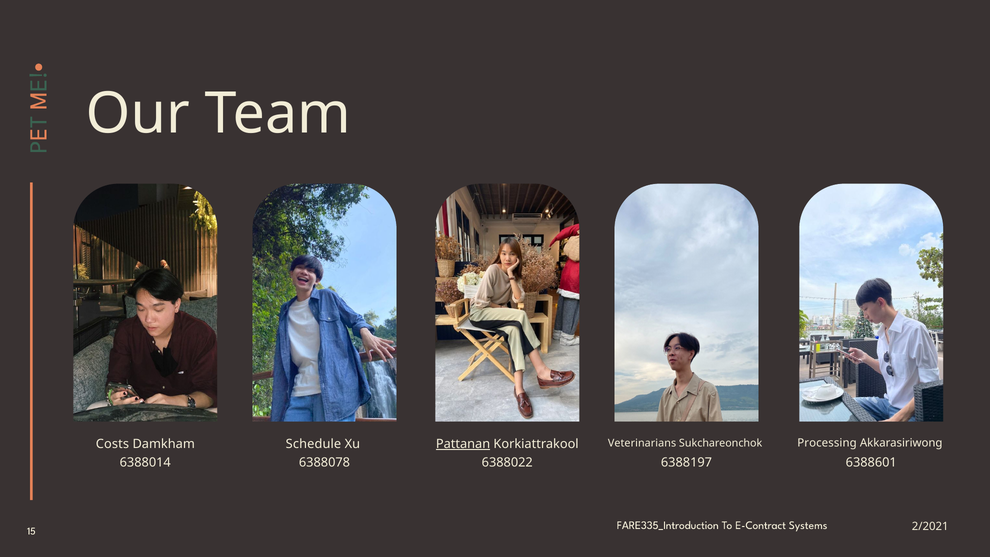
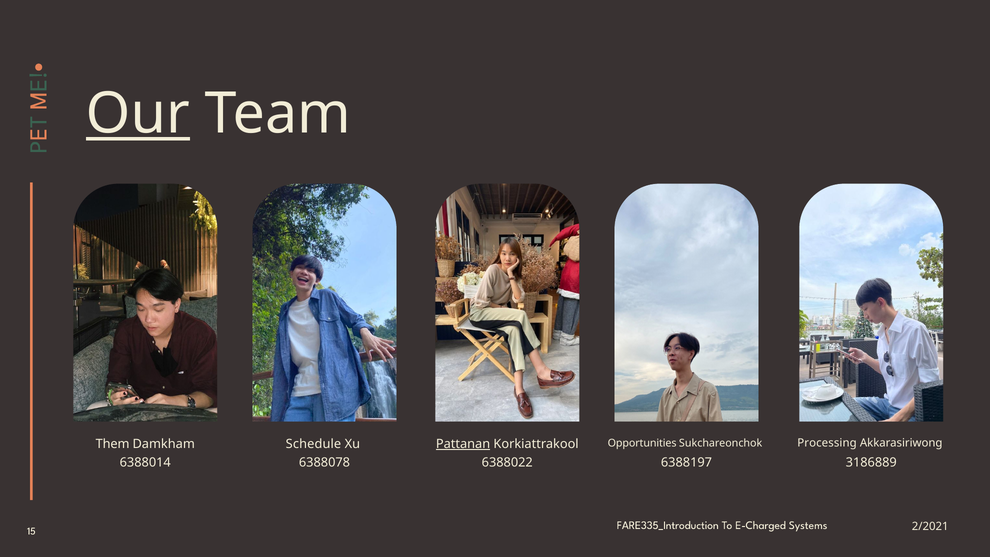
Our underline: none -> present
Veterinarians: Veterinarians -> Opportunities
Costs: Costs -> Them
6388601: 6388601 -> 3186889
E-Contract: E-Contract -> E-Charged
